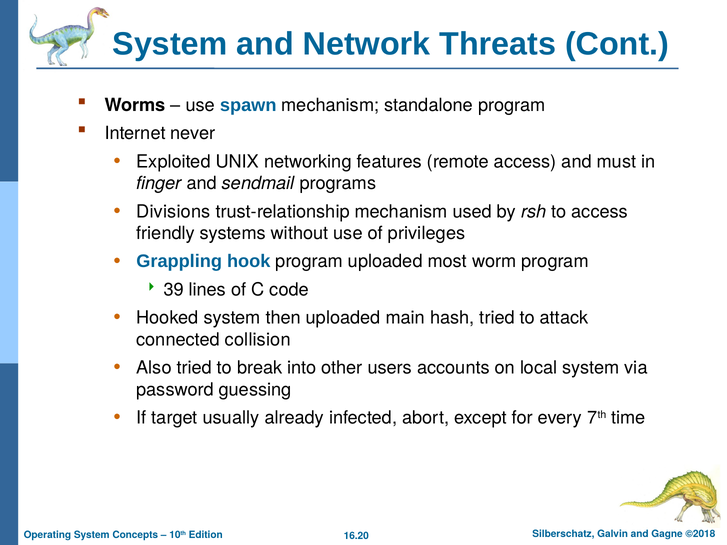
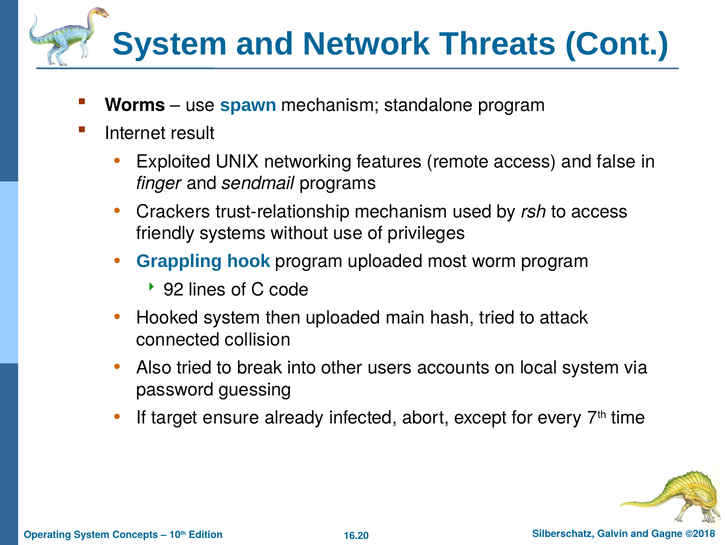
never: never -> result
must: must -> false
Divisions: Divisions -> Crackers
39: 39 -> 92
usually: usually -> ensure
